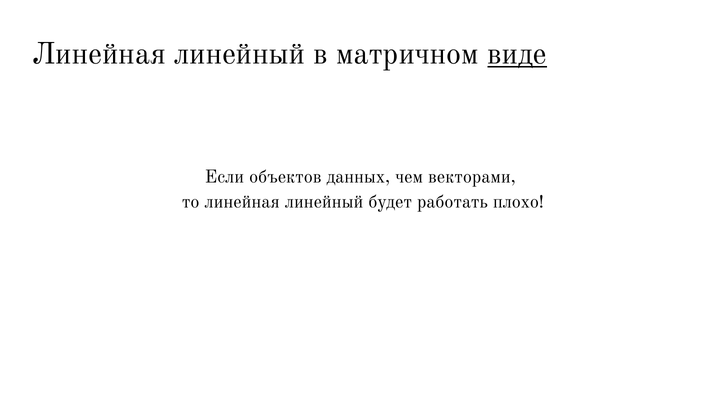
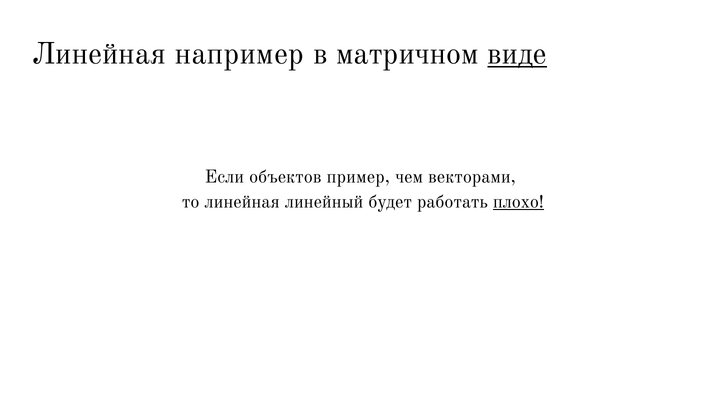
линейный at (240, 54): линейный -> например
данных: данных -> пример
плохо underline: none -> present
